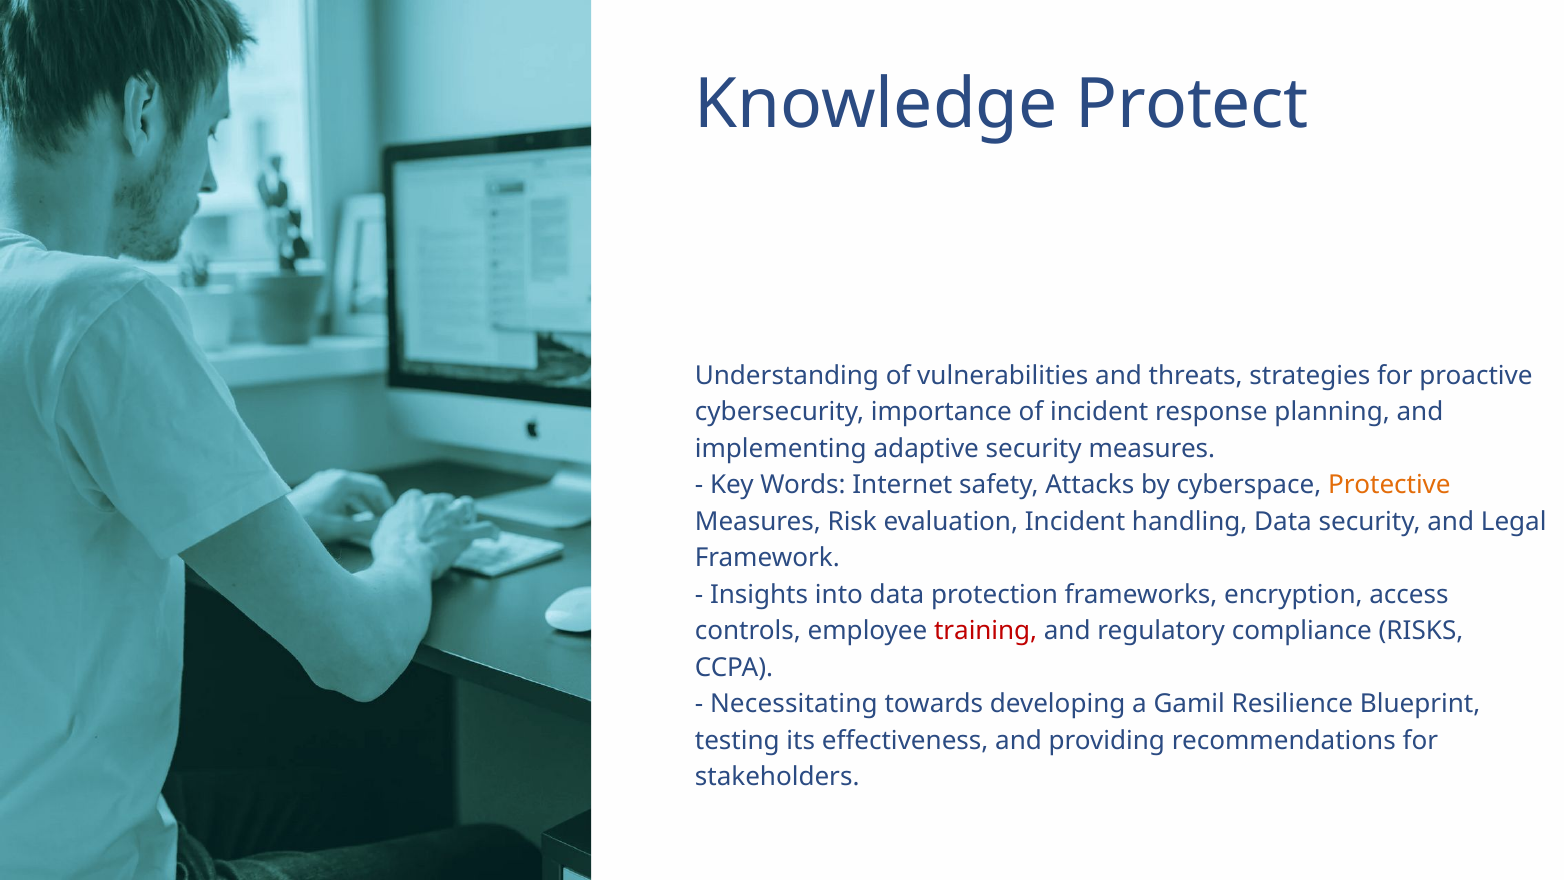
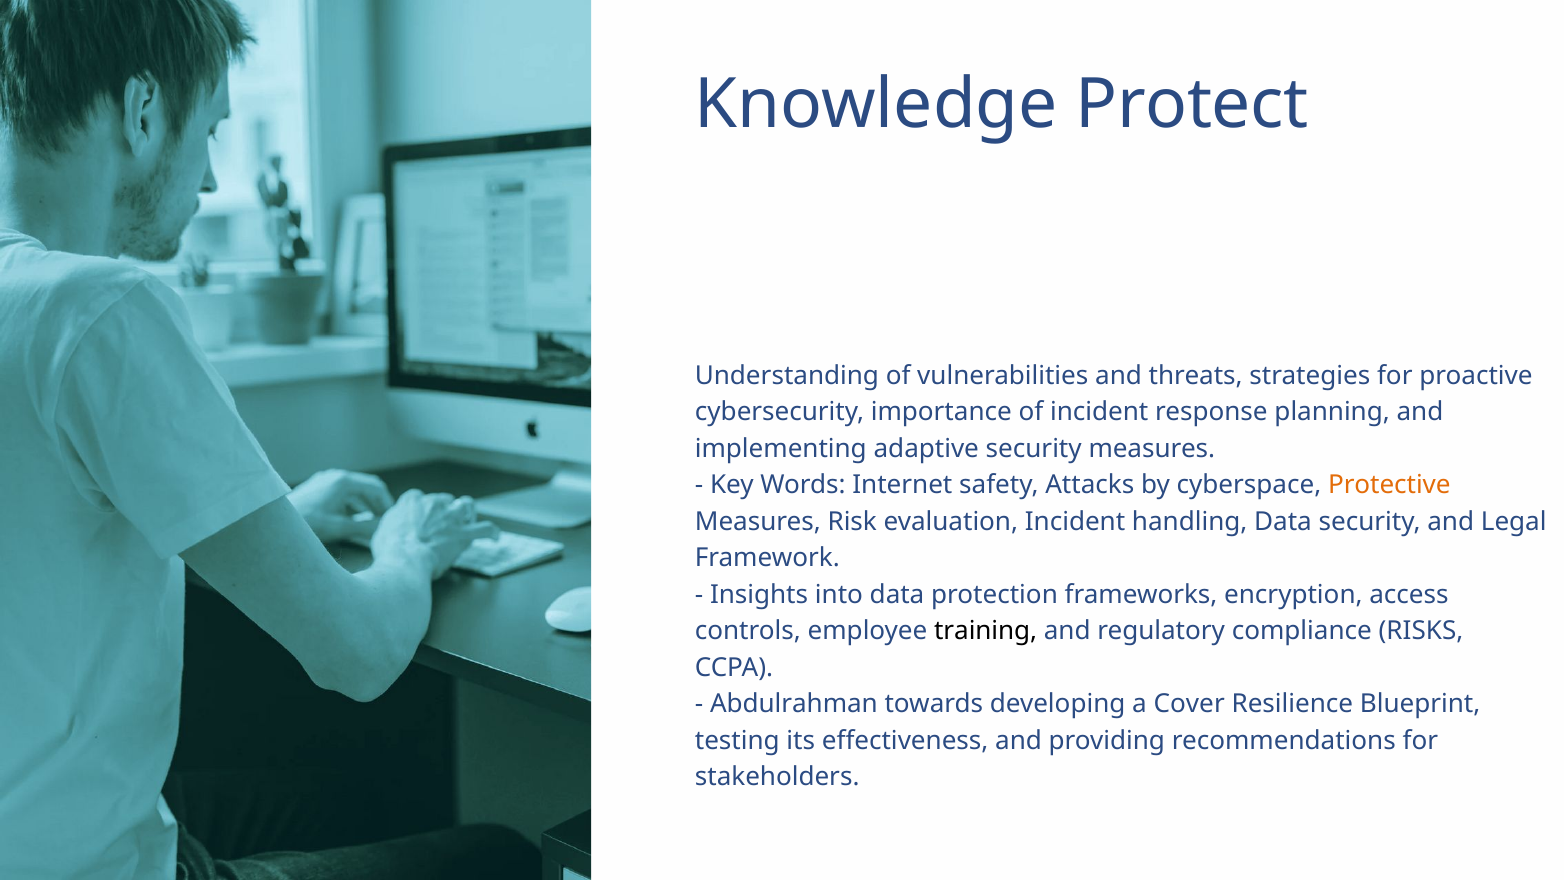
training colour: red -> black
Necessitating: Necessitating -> Abdulrahman
Gamil: Gamil -> Cover
